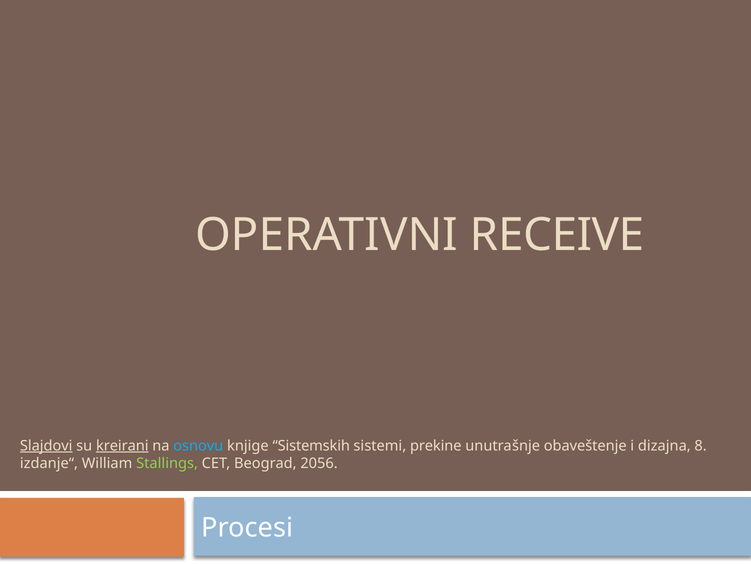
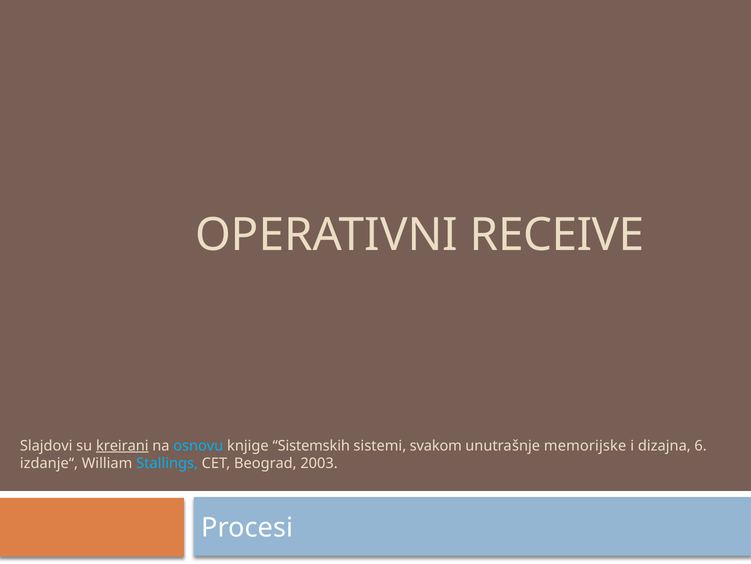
Slajdovi underline: present -> none
prekine: prekine -> svakom
obaveštenje: obaveštenje -> memorijske
8: 8 -> 6
Stallings colour: light green -> light blue
2056: 2056 -> 2003
